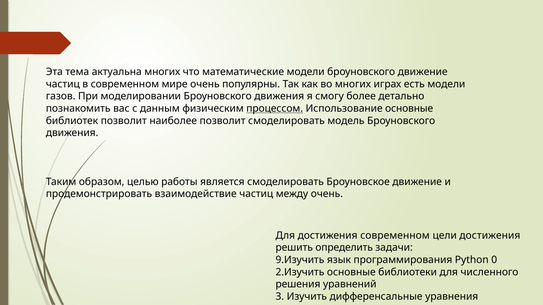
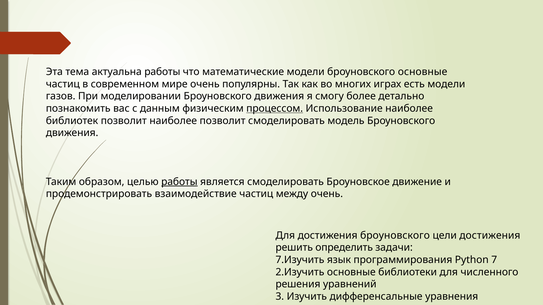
актуальна многих: многих -> работы
броуновского движение: движение -> основные
Использование основные: основные -> наиболее
работы at (179, 182) underline: none -> present
достижения современном: современном -> броуновского
9.Изучить: 9.Изучить -> 7.Изучить
0: 0 -> 7
